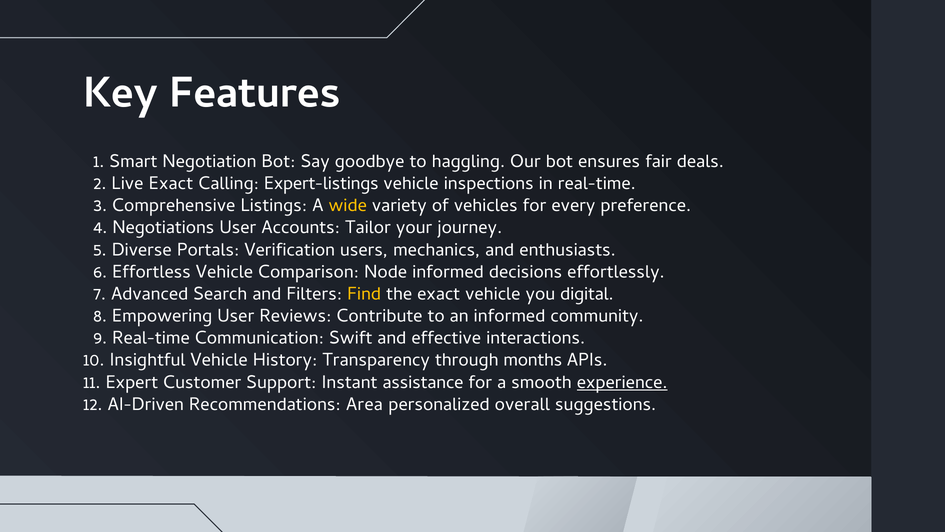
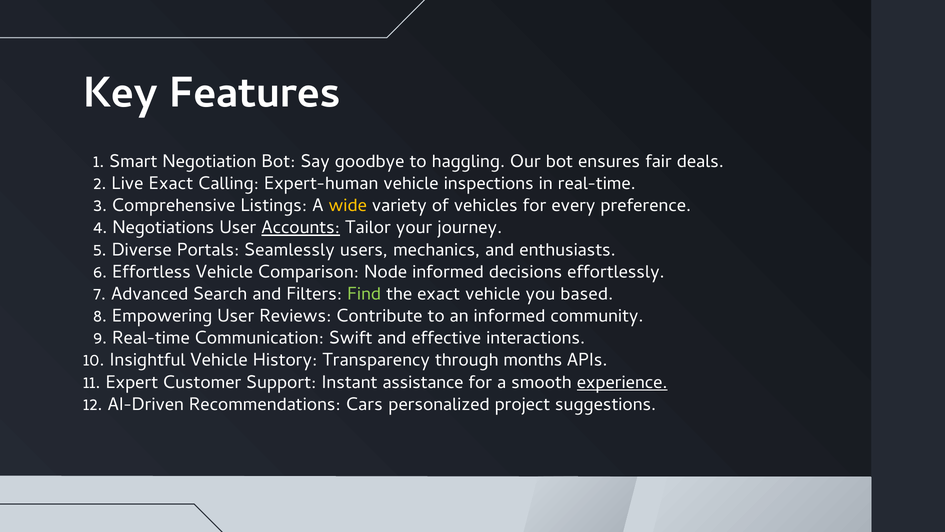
Expert-listings: Expert-listings -> Expert-human
Accounts underline: none -> present
Verification: Verification -> Seamlessly
Find colour: yellow -> light green
digital: digital -> based
Area: Area -> Cars
overall: overall -> project
